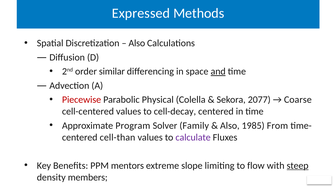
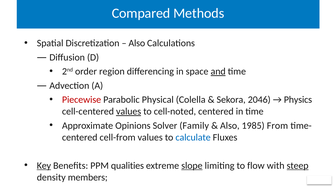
Expressed: Expressed -> Compared
similar: similar -> region
2077: 2077 -> 2046
Coarse: Coarse -> Physics
values at (129, 111) underline: none -> present
cell-decay: cell-decay -> cell-noted
Program: Program -> Opinions
cell-than: cell-than -> cell-from
calculate colour: purple -> blue
Key underline: none -> present
mentors: mentors -> qualities
slope underline: none -> present
